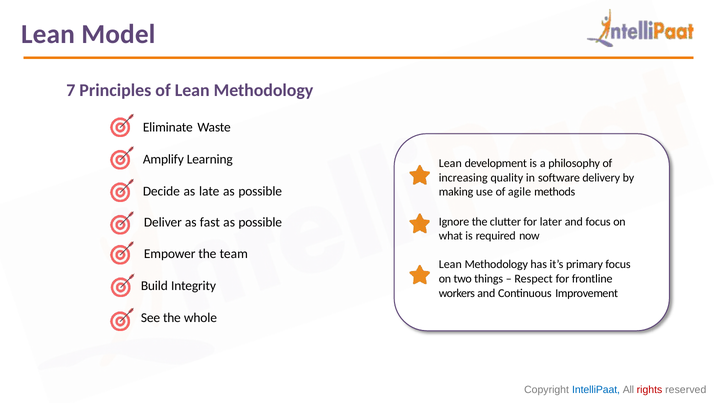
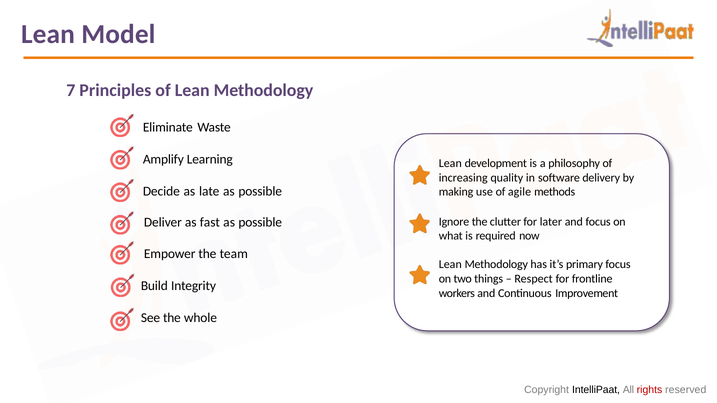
IntelliPaat colour: blue -> black
